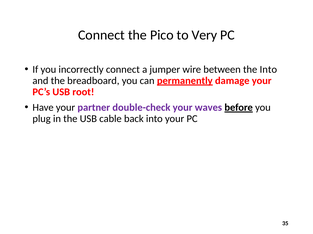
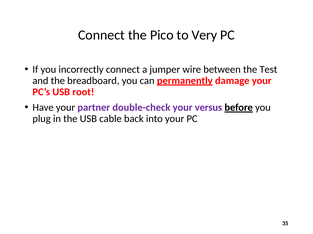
the Into: Into -> Test
waves: waves -> versus
